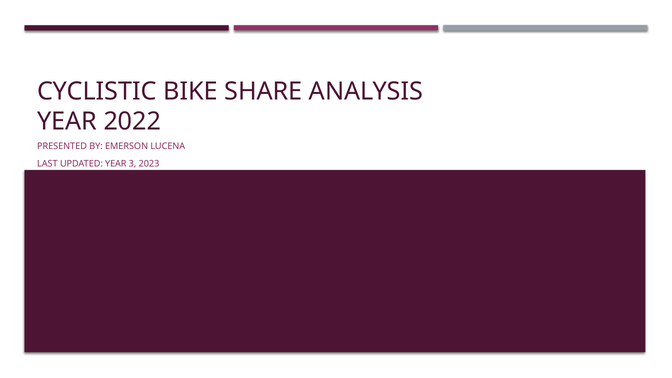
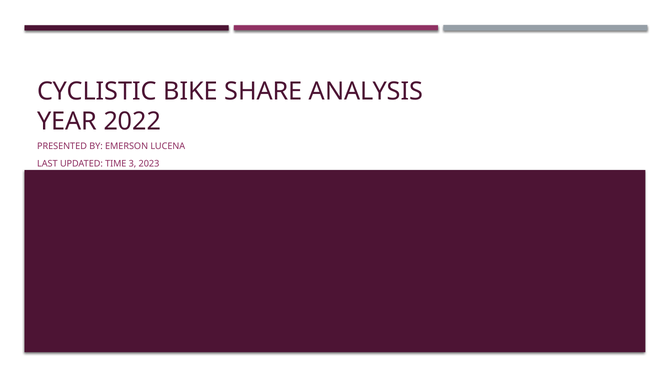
UPDATED YEAR: YEAR -> TIME
